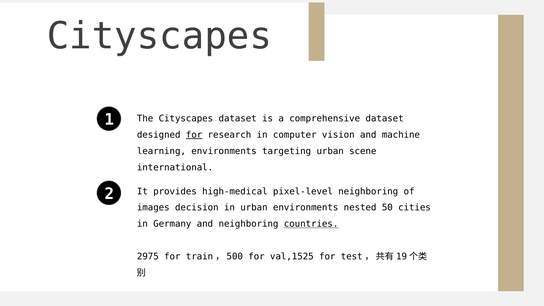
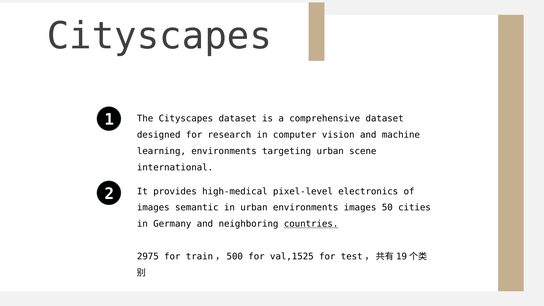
for at (194, 135) underline: present -> none
pixel-level neighboring: neighboring -> electronics
decision: decision -> semantic
environments nested: nested -> images
